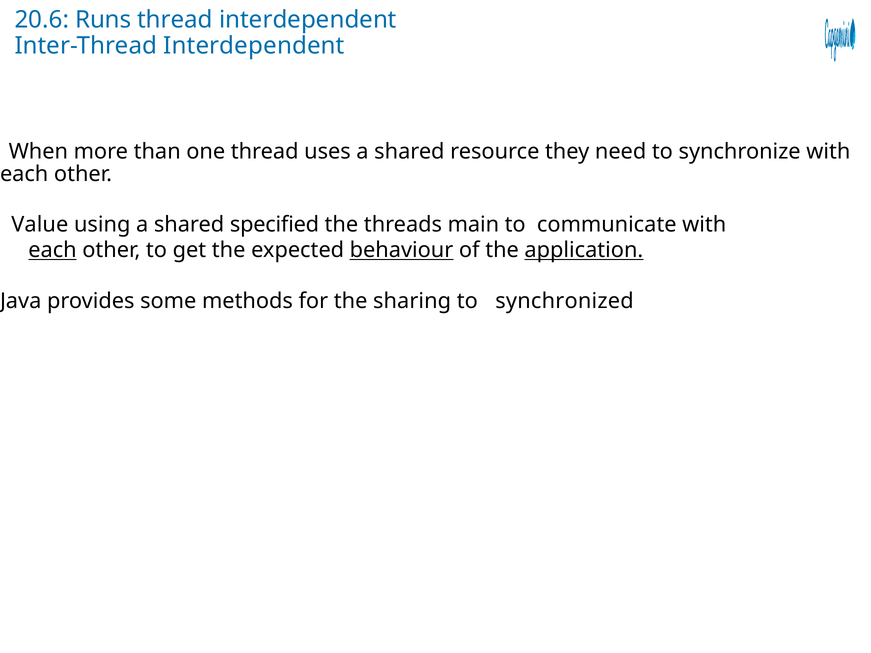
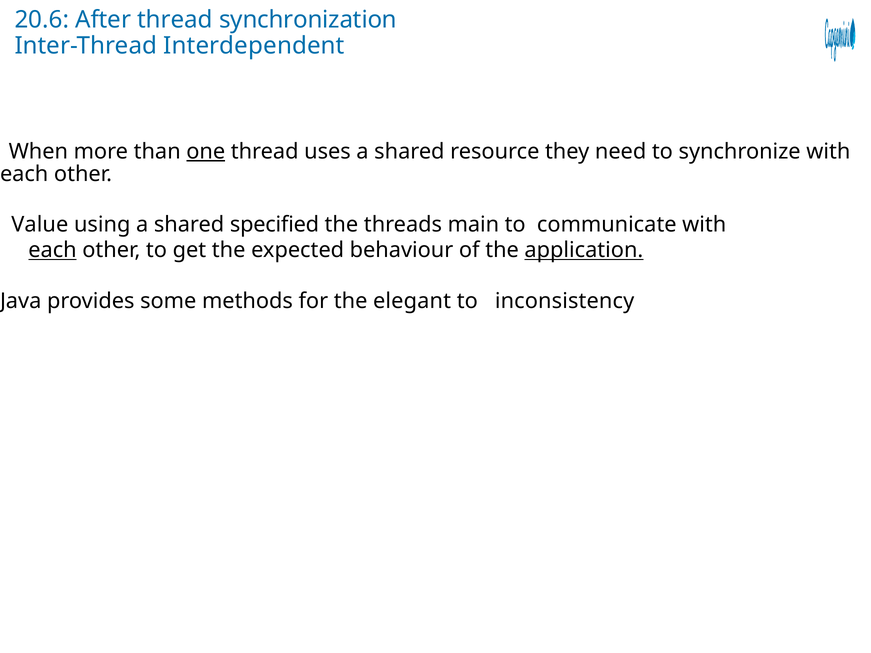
Runs: Runs -> After
thread interdependent: interdependent -> synchronization
one underline: none -> present
behaviour underline: present -> none
sharing: sharing -> elegant
synchronized: synchronized -> inconsistency
